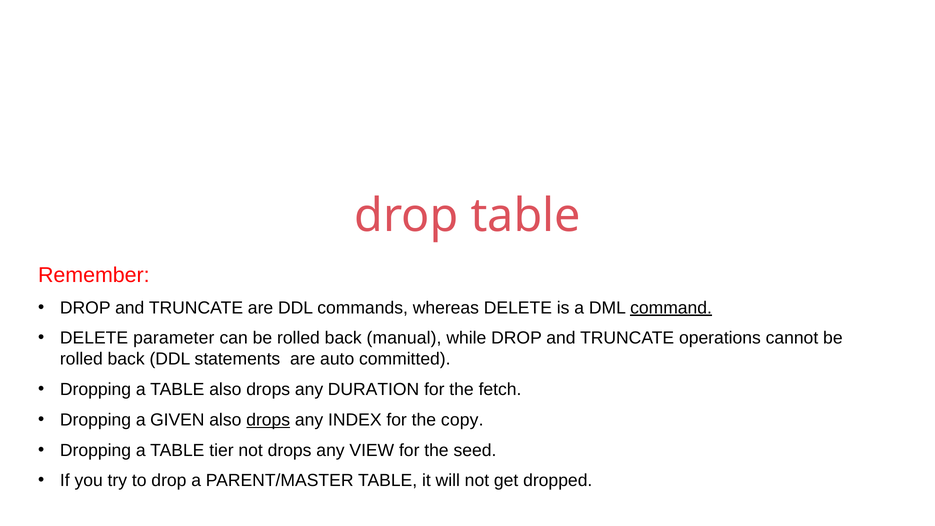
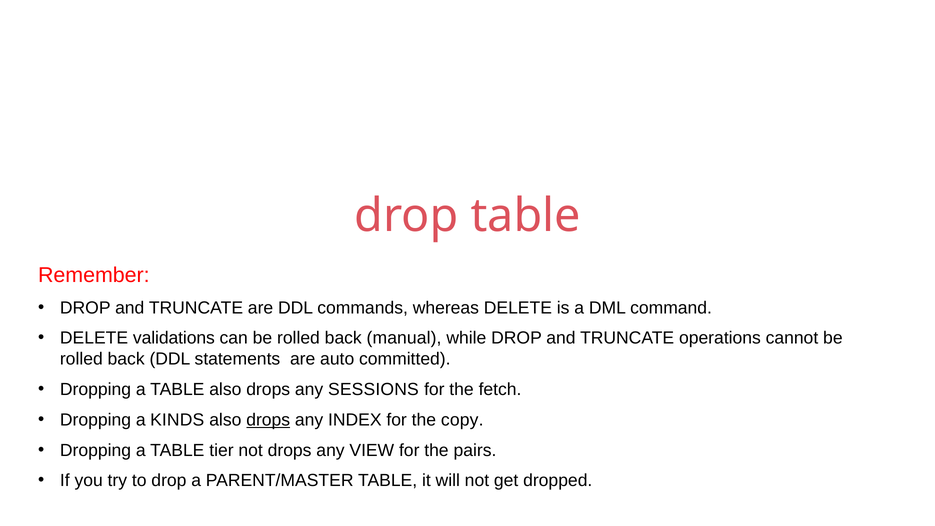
command underline: present -> none
parameter: parameter -> validations
DURATION: DURATION -> SESSIONS
GIVEN: GIVEN -> KINDS
seed: seed -> pairs
